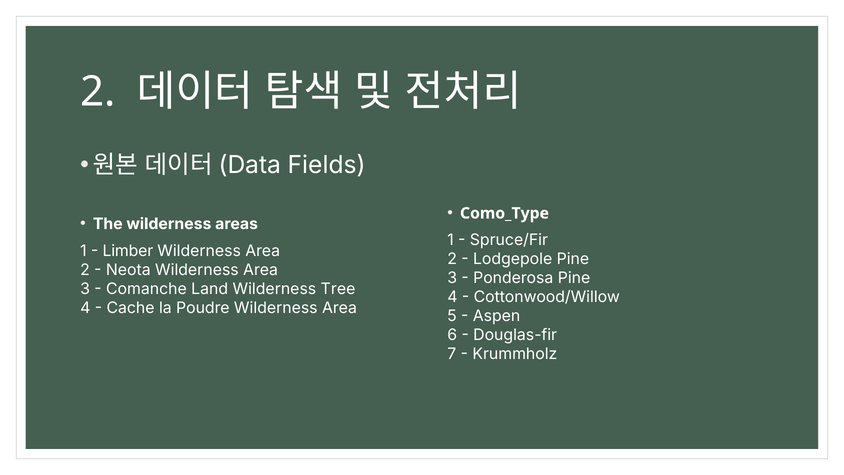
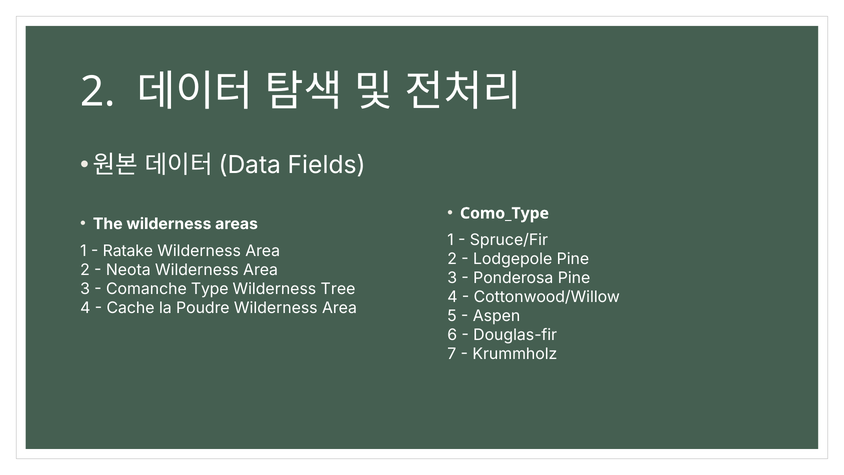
Limber: Limber -> Ratake
Land: Land -> Type
